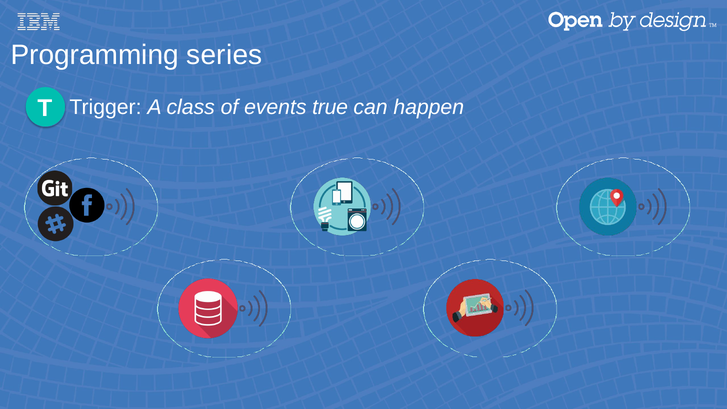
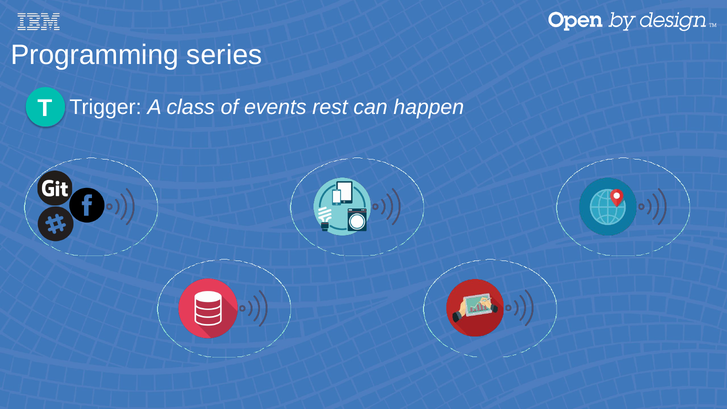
true: true -> rest
